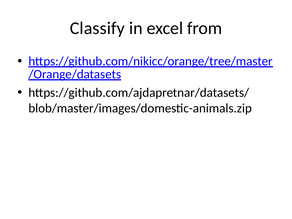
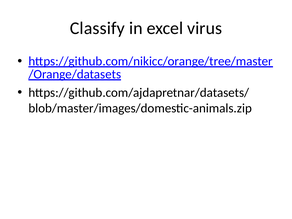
from: from -> virus
